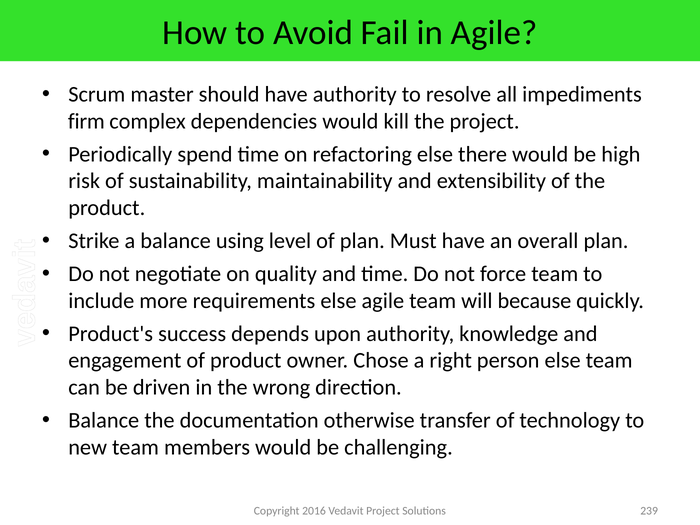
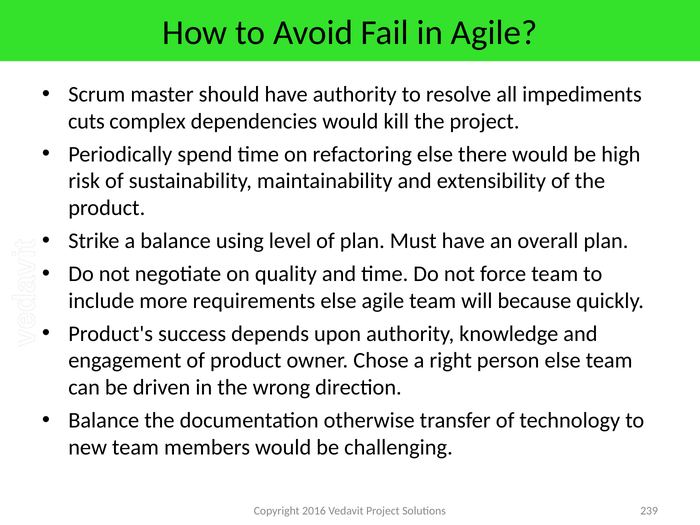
firm: firm -> cuts
